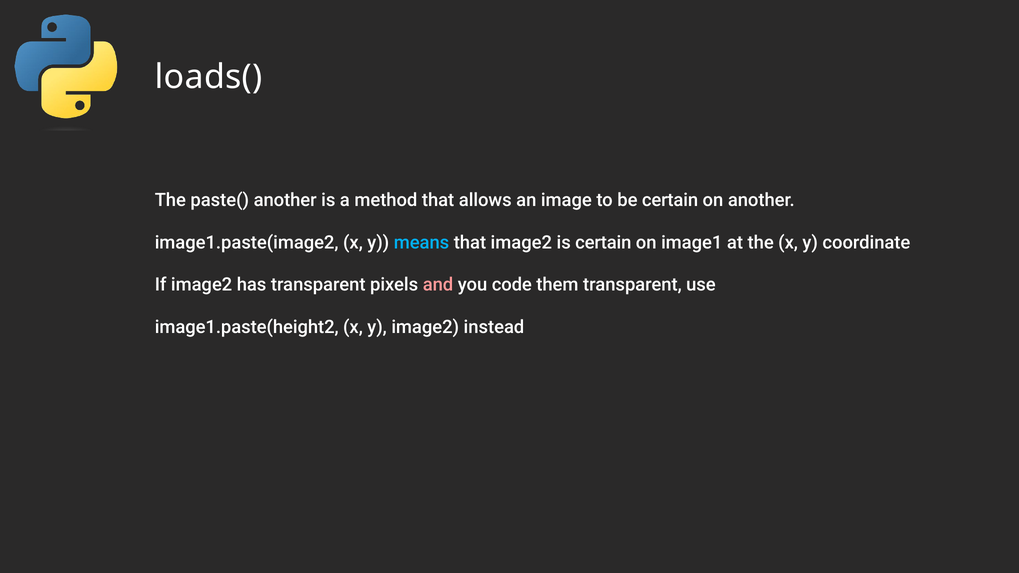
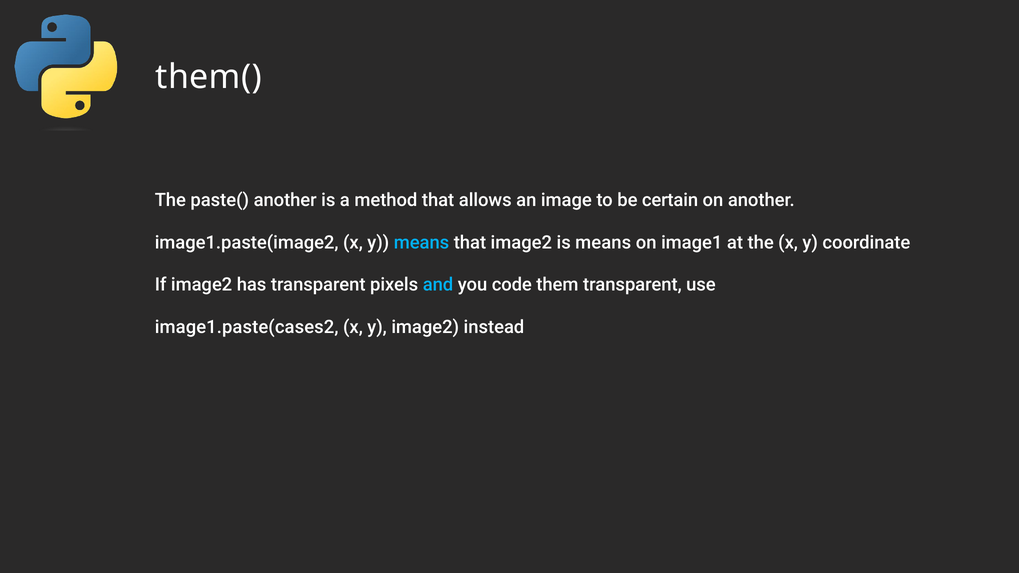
loads(: loads( -> them(
is certain: certain -> means
and colour: pink -> light blue
image1.paste(height2: image1.paste(height2 -> image1.paste(cases2
